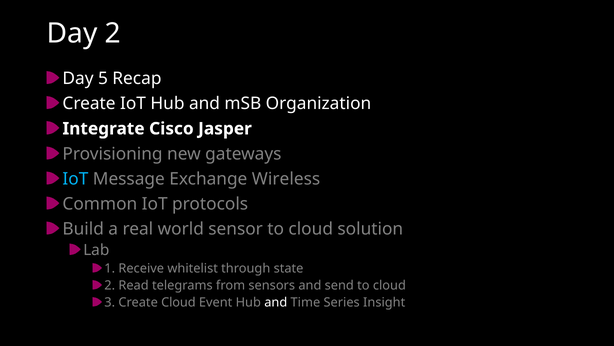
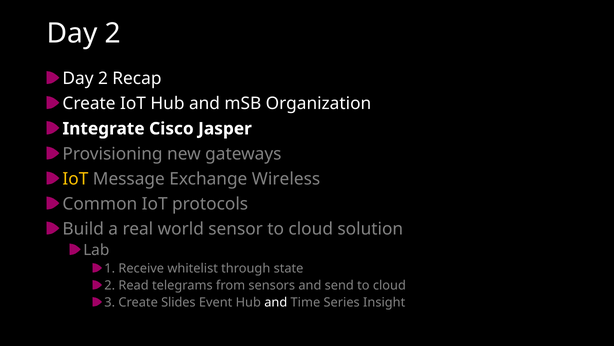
5 at (103, 78): 5 -> 2
IoT at (75, 179) colour: light blue -> yellow
Create Cloud: Cloud -> Slides
